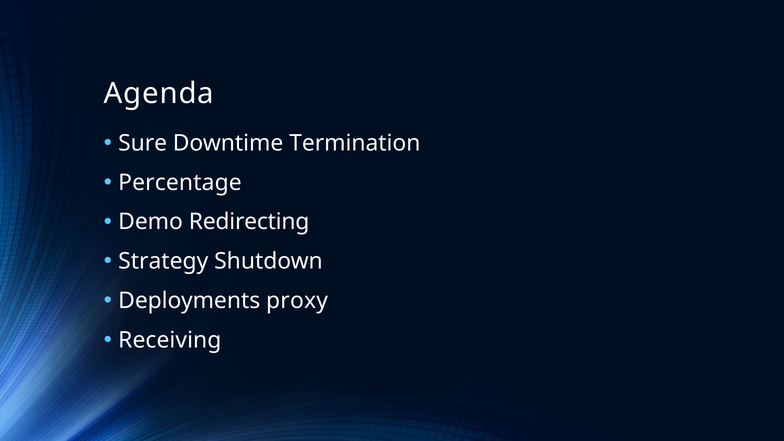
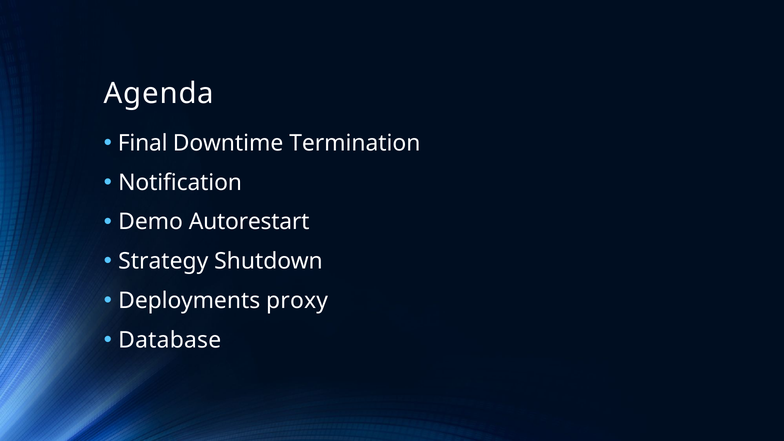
Sure: Sure -> Final
Percentage: Percentage -> Notification
Redirecting: Redirecting -> Autorestart
Receiving: Receiving -> Database
